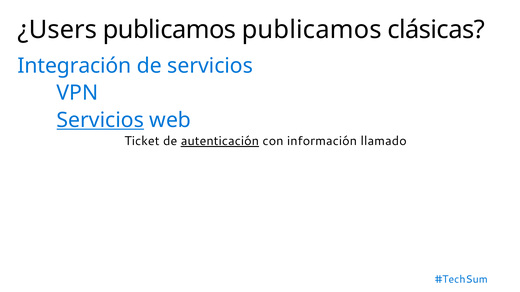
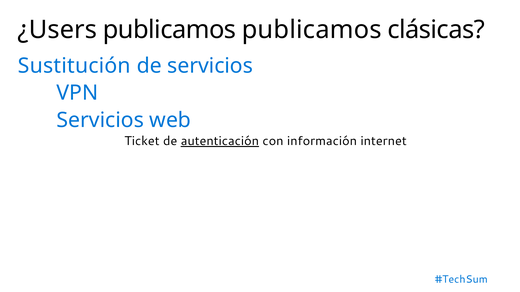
Integración: Integración -> Sustitución
Servicios at (100, 120) underline: present -> none
llamado: llamado -> internet
